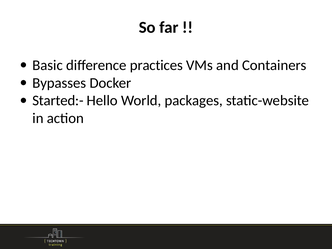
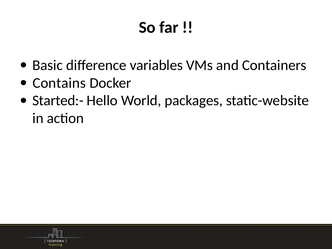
practices: practices -> variables
Bypasses: Bypasses -> Contains
